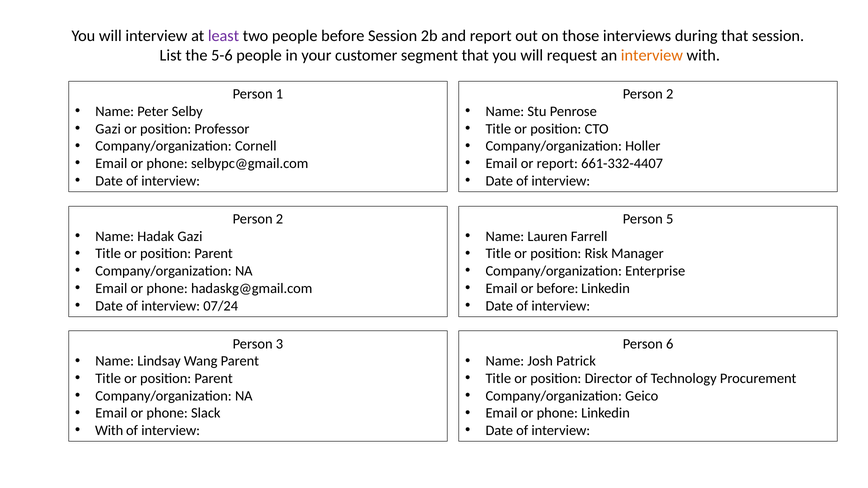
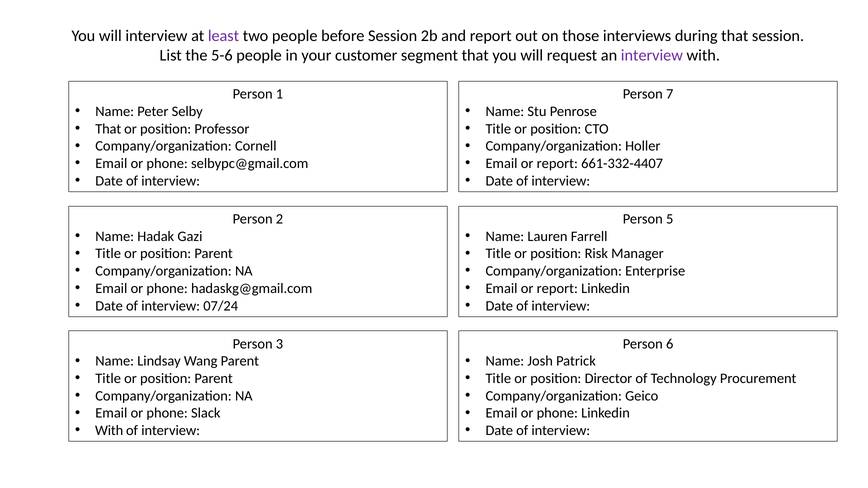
interview at (652, 56) colour: orange -> purple
2 at (670, 94): 2 -> 7
Gazi at (108, 129): Gazi -> That
before at (557, 289): before -> report
